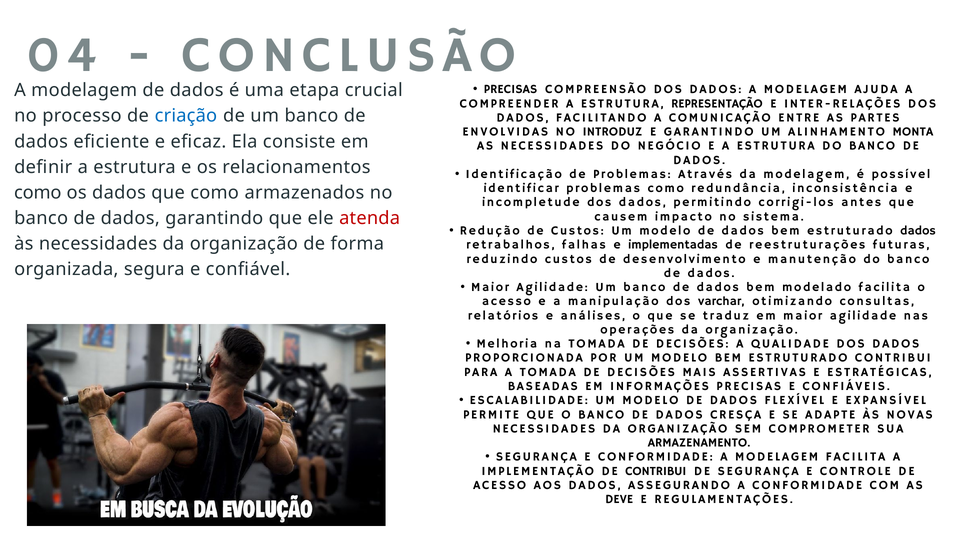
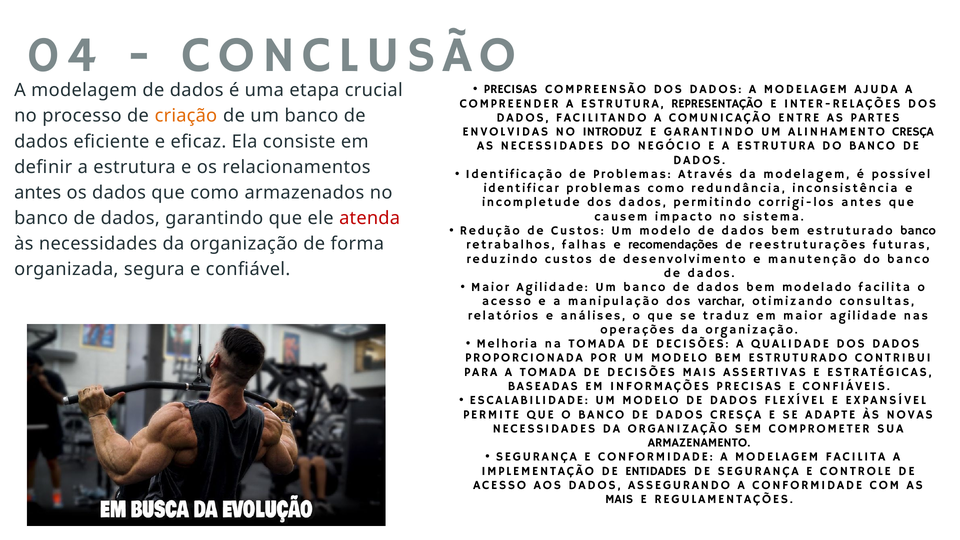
criação colour: blue -> orange
ALINHAMENTO MONTA: MONTA -> CRESÇA
como at (38, 193): como -> antes
estruturado dados: dados -> banco
implementadas: implementadas -> recomendações
DE CONTRIBUI: CONTRIBUI -> ENTIDADES
DEVE at (619, 499): DEVE -> MAIS
